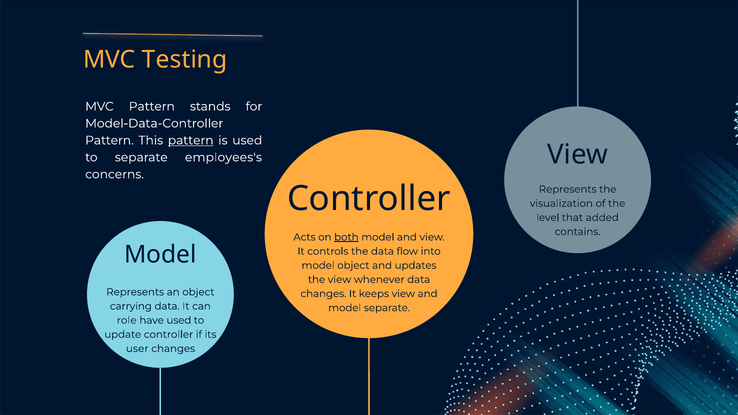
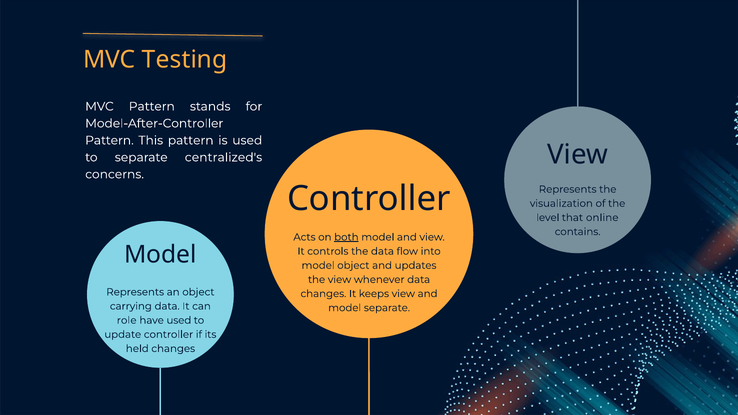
Model-Data-Controller: Model-Data-Controller -> Model-After-Controller
pattern at (191, 140) underline: present -> none
employees's: employees's -> centralized's
added: added -> online
user: user -> held
